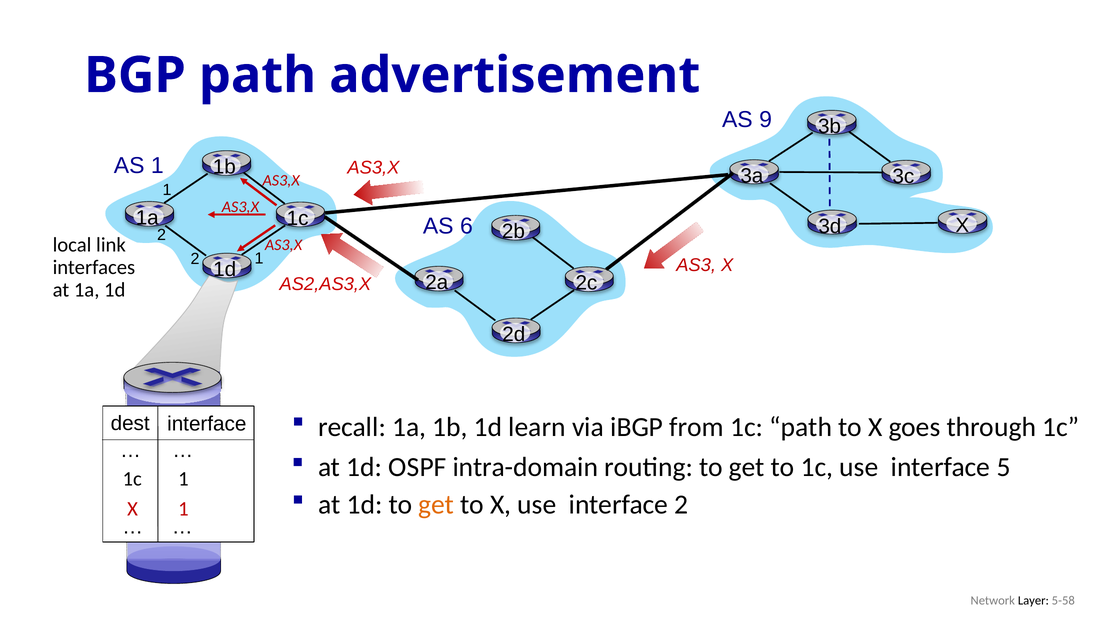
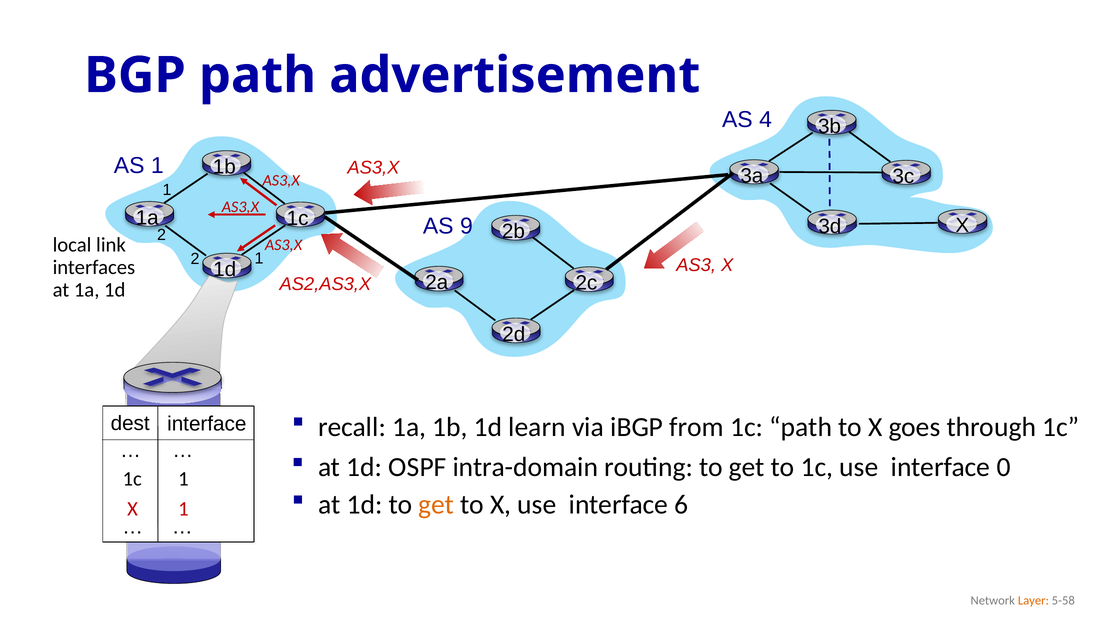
9: 9 -> 4
6: 6 -> 9
5: 5 -> 0
interface 2: 2 -> 6
Layer colour: black -> orange
